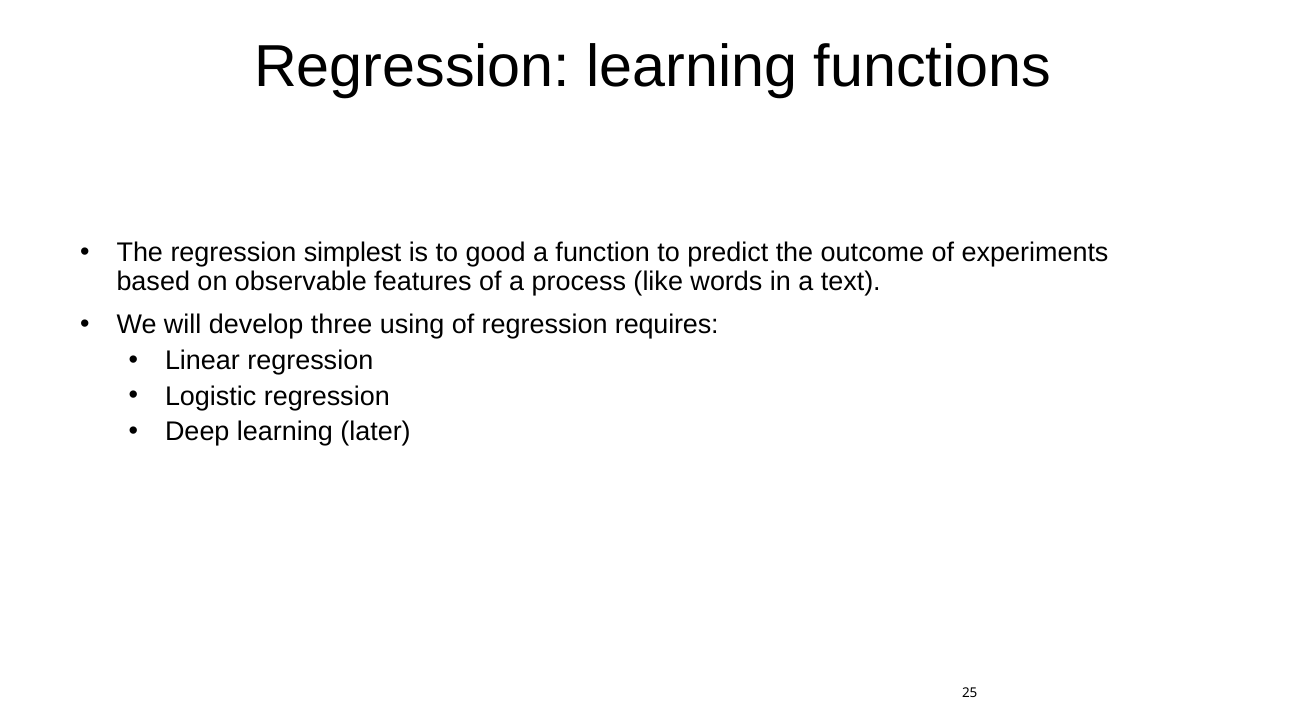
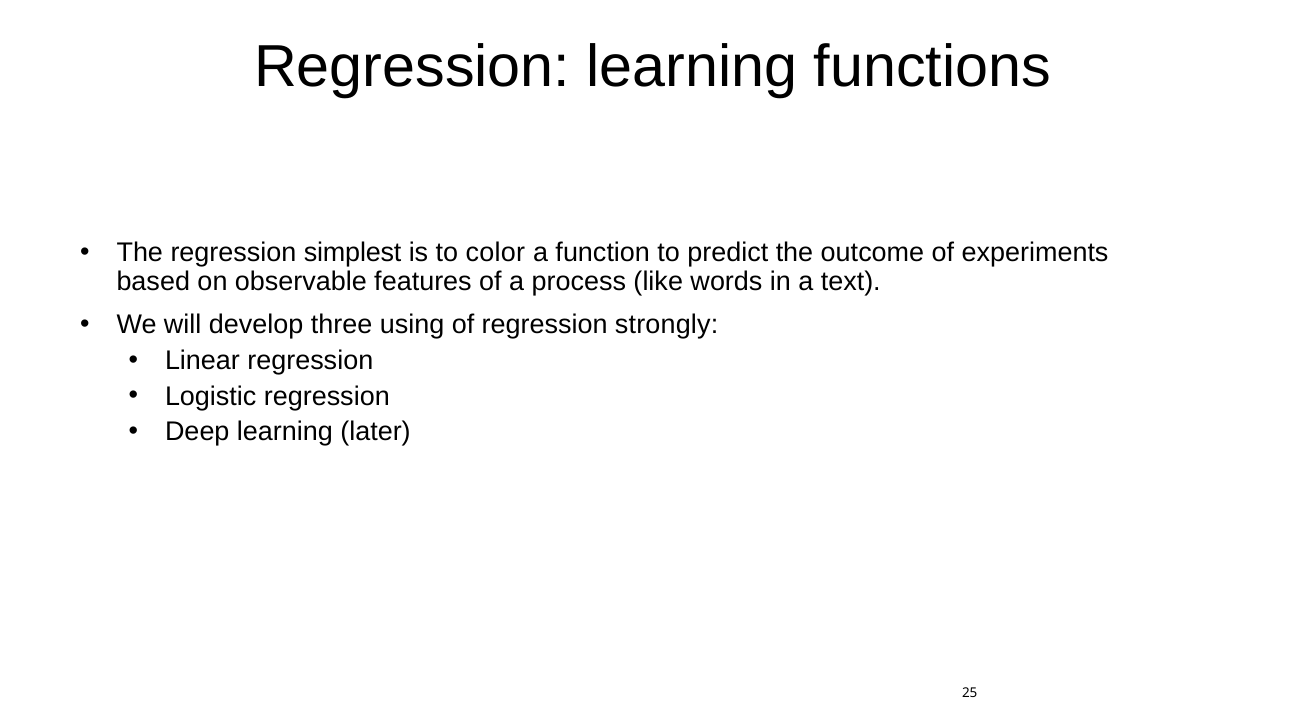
good: good -> color
requires: requires -> strongly
